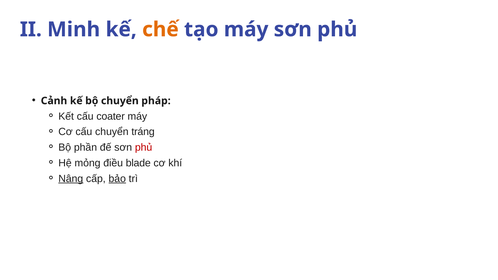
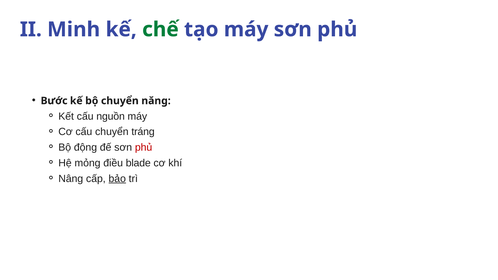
chế colour: orange -> green
Cảnh: Cảnh -> Bước
pháp: pháp -> năng
coater: coater -> nguồn
phần: phần -> động
Nâng underline: present -> none
